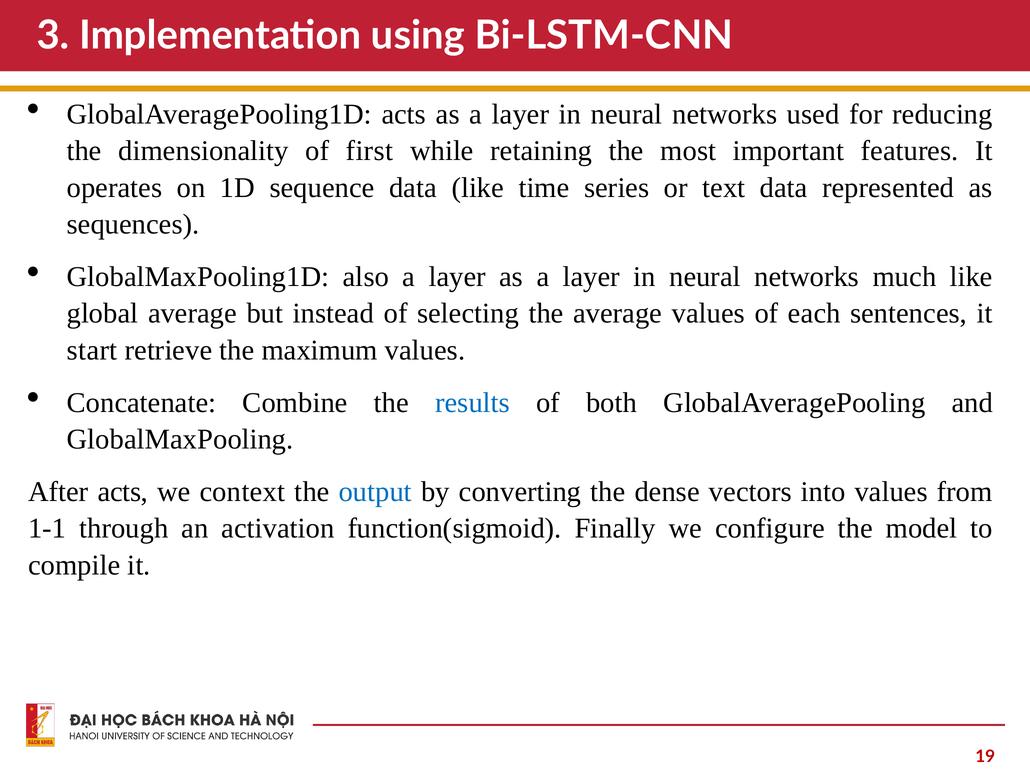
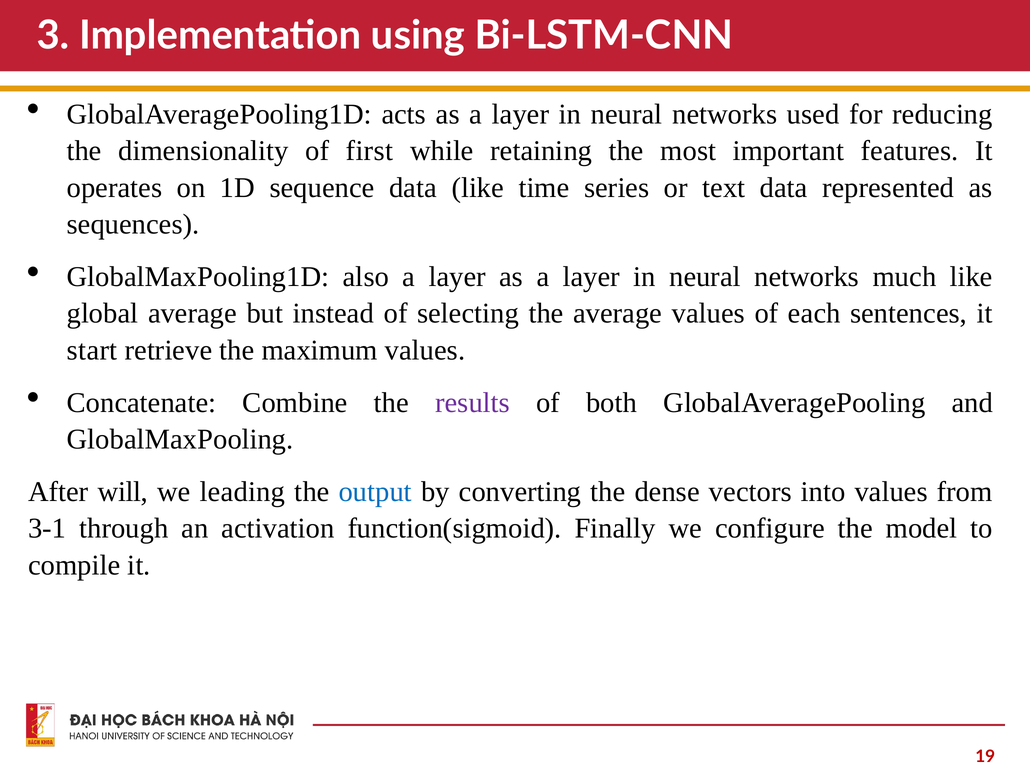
results colour: blue -> purple
After acts: acts -> will
context: context -> leading
1-1: 1-1 -> 3-1
